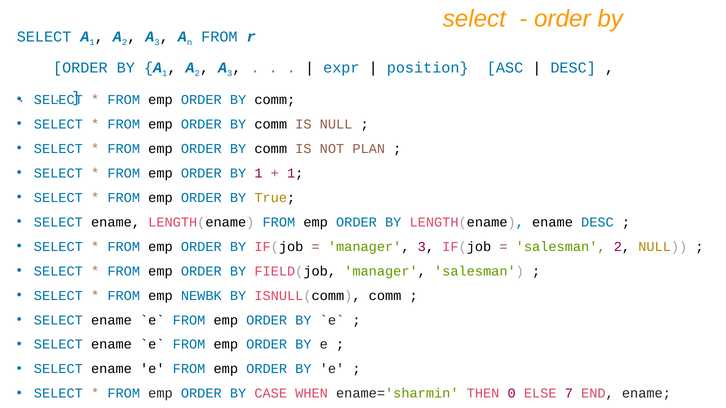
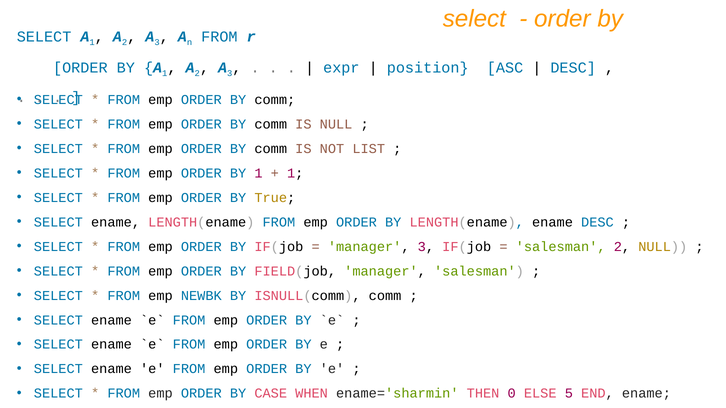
PLAN: PLAN -> LIST
7: 7 -> 5
